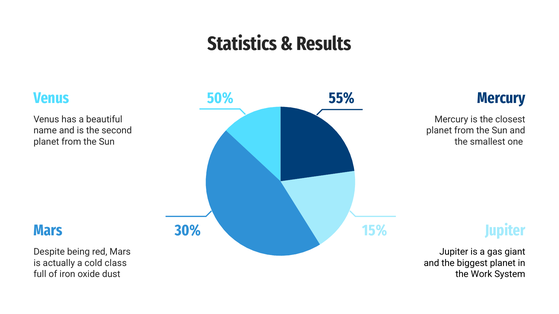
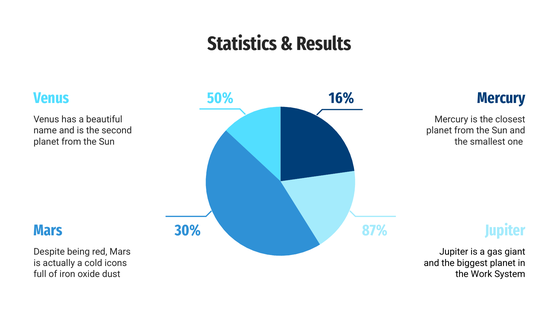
55%: 55% -> 16%
15%: 15% -> 87%
class: class -> icons
